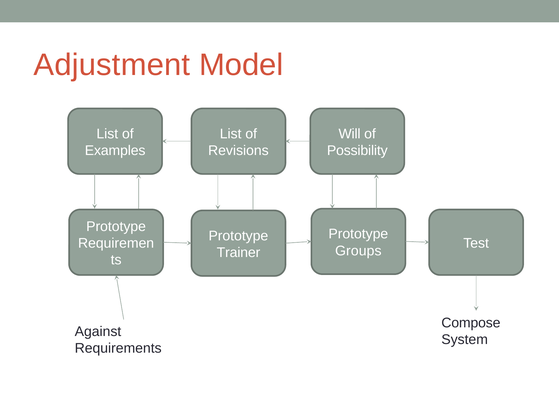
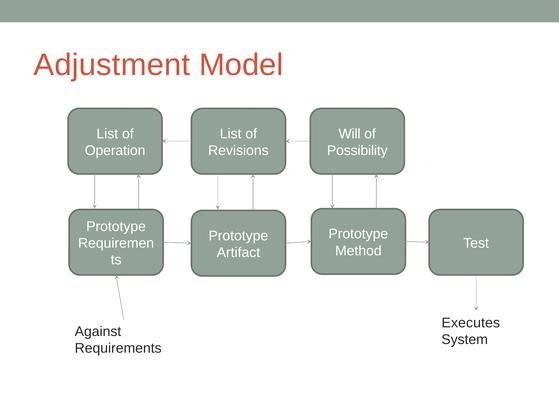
Examples: Examples -> Operation
Groups: Groups -> Method
Trainer: Trainer -> Artifact
Compose: Compose -> Executes
